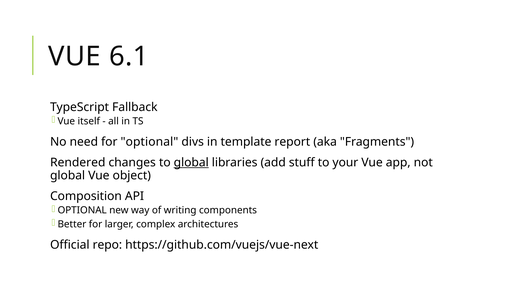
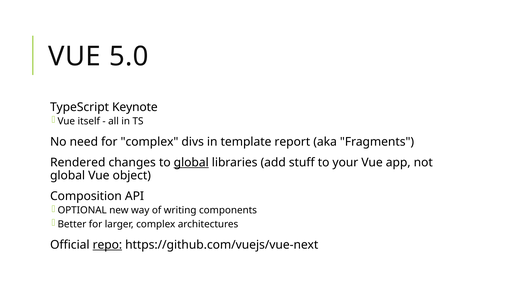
6.1: 6.1 -> 5.0
Fallback: Fallback -> Keynote
for optional: optional -> complex
repo underline: none -> present
